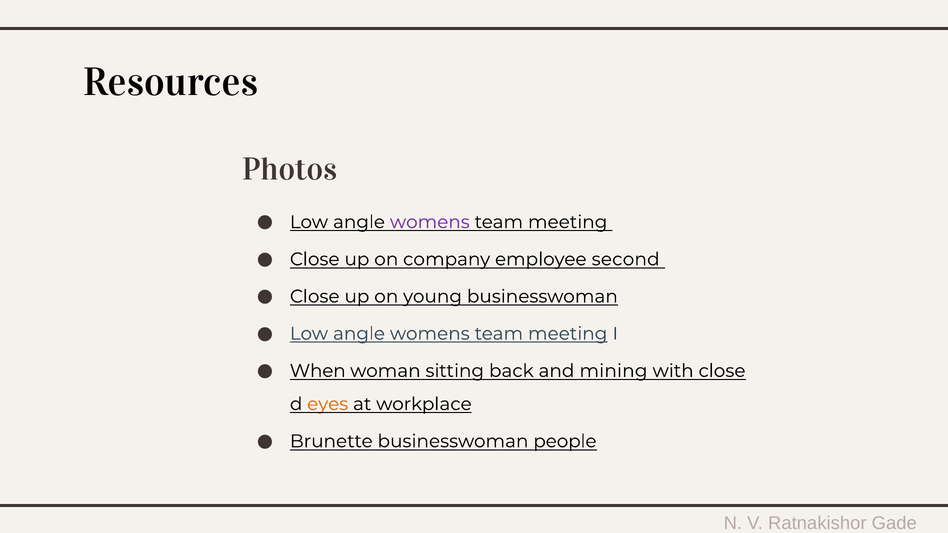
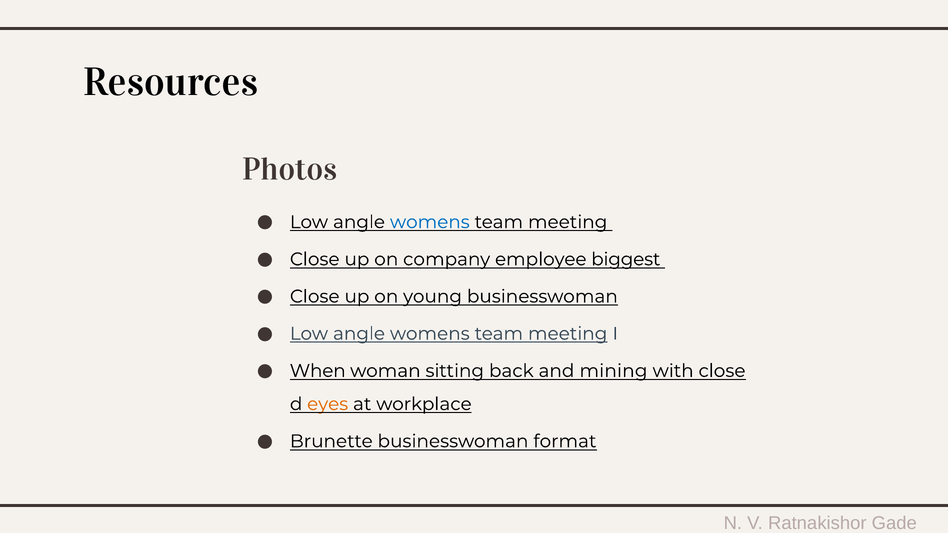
womens at (430, 222) colour: purple -> blue
second: second -> biggest
people: people -> format
